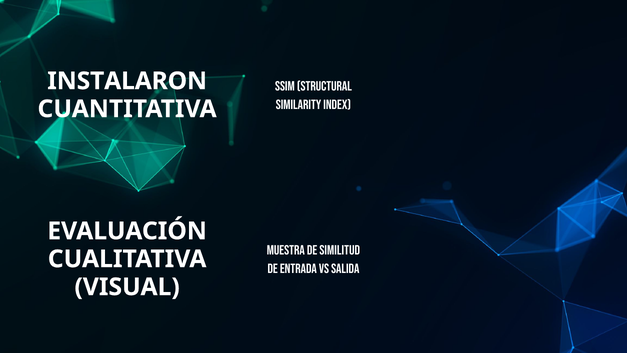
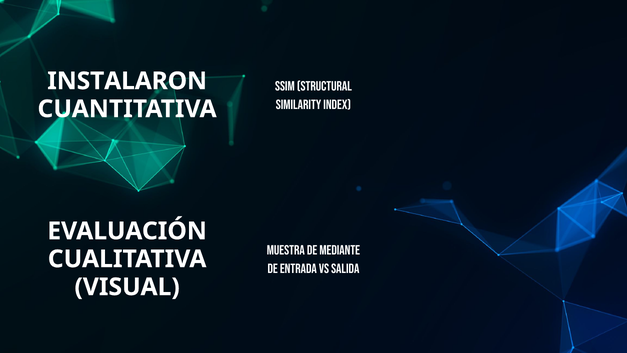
similitud: similitud -> mediante
